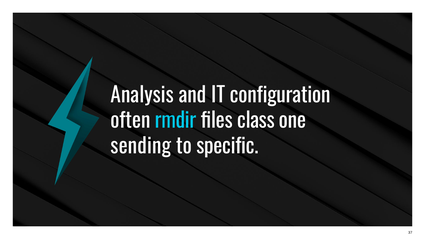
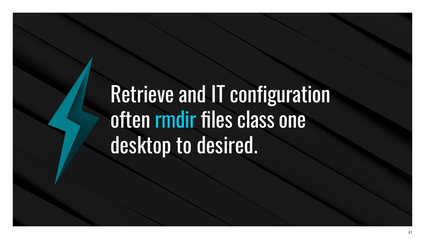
Analysis: Analysis -> Retrieve
sending: sending -> desktop
specific: specific -> desired
